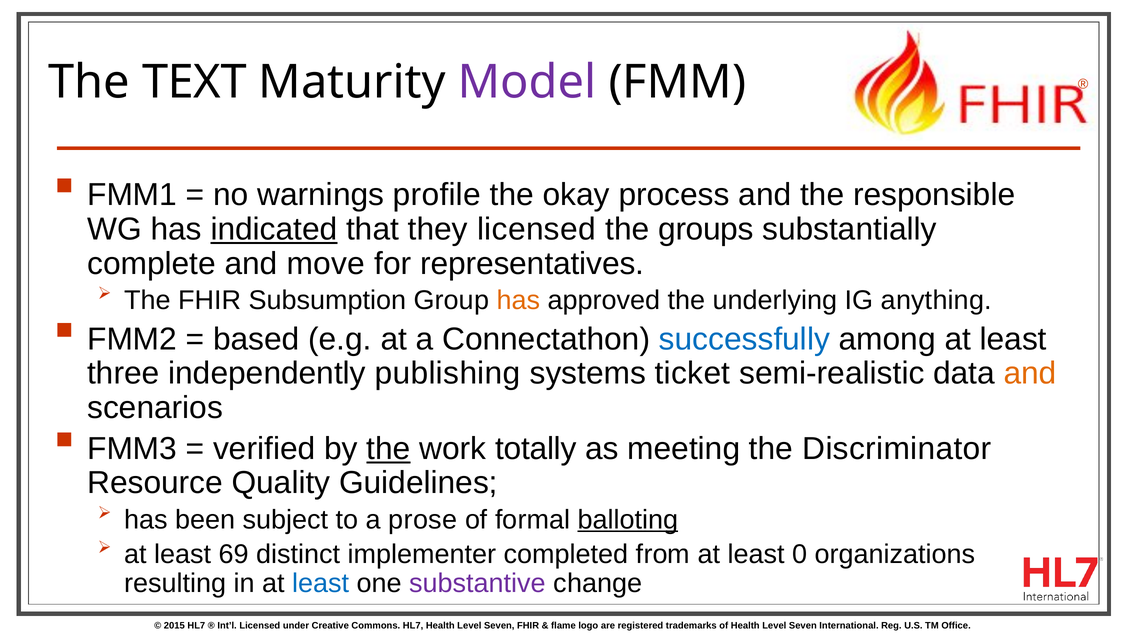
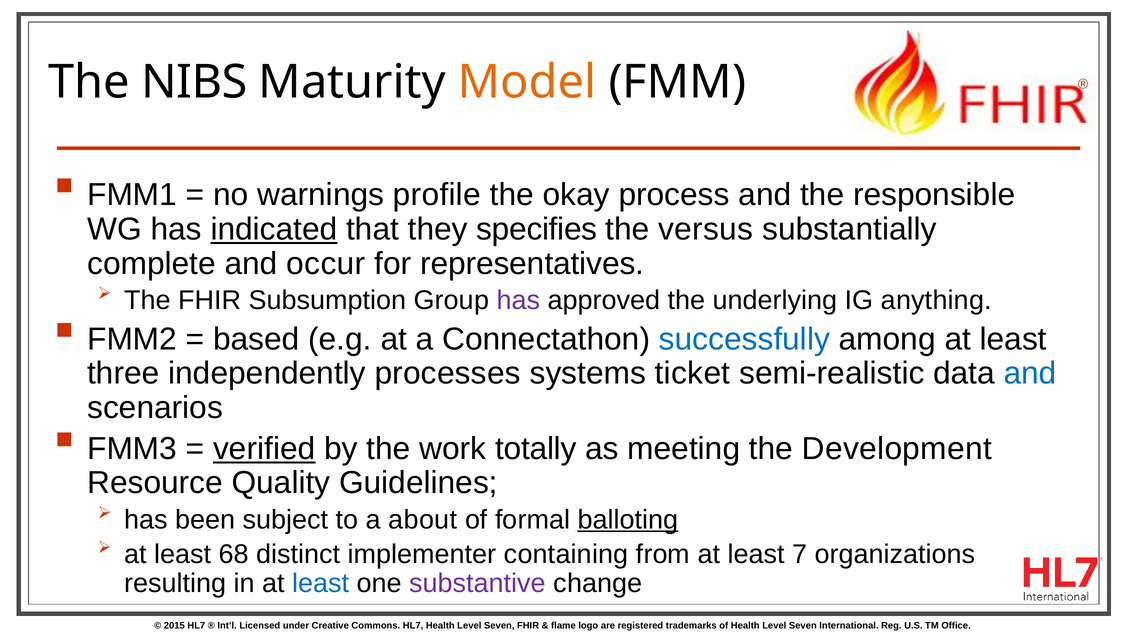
TEXT: TEXT -> NIBS
Model colour: purple -> orange
they licensed: licensed -> specifies
groups: groups -> versus
move: move -> occur
has at (518, 300) colour: orange -> purple
publishing: publishing -> processes
and at (1030, 373) colour: orange -> blue
verified underline: none -> present
the at (389, 448) underline: present -> none
Discriminator: Discriminator -> Development
prose: prose -> about
69: 69 -> 68
completed: completed -> containing
0: 0 -> 7
